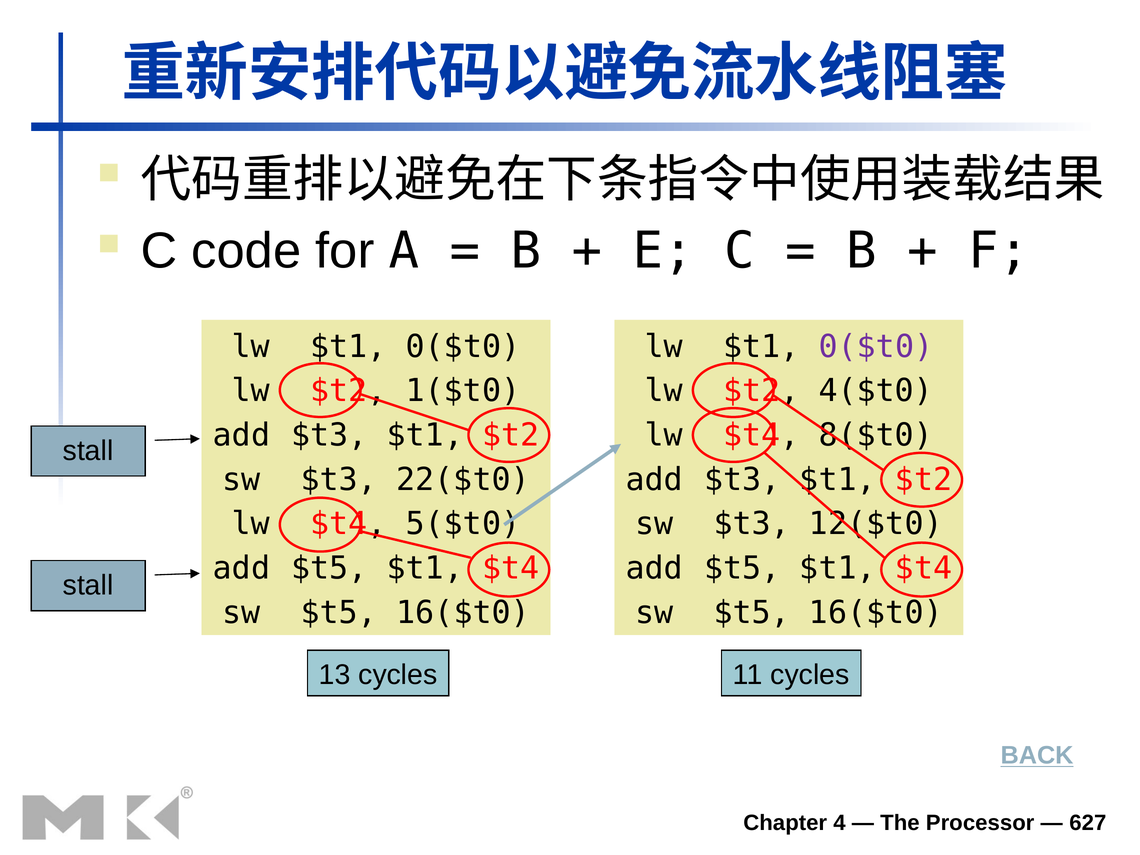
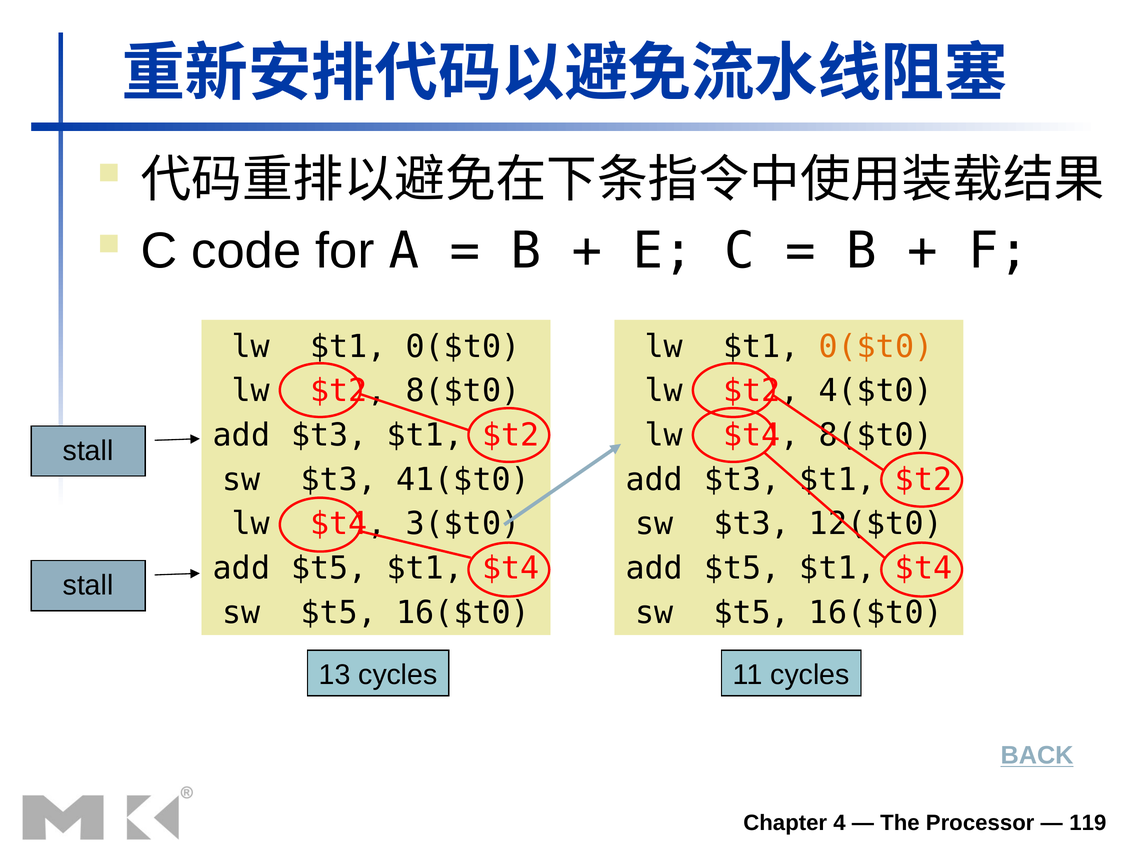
0($t0 at (876, 347) colour: purple -> orange
$t2 1($t0: 1($t0 -> 8($t0
22($t0: 22($t0 -> 41($t0
5($t0: 5($t0 -> 3($t0
627: 627 -> 119
